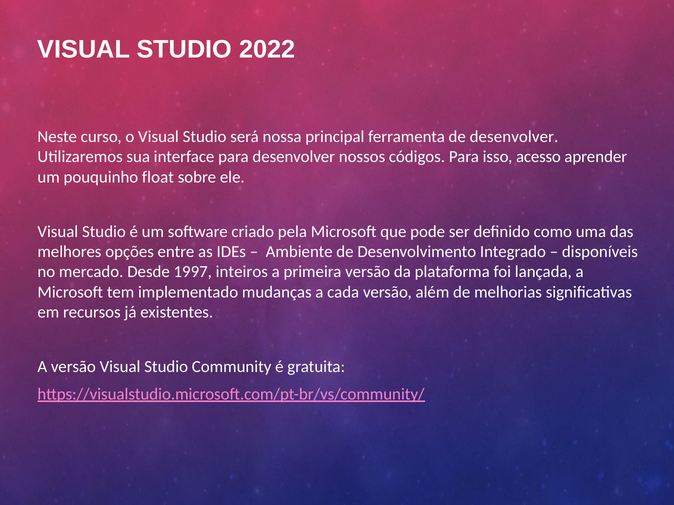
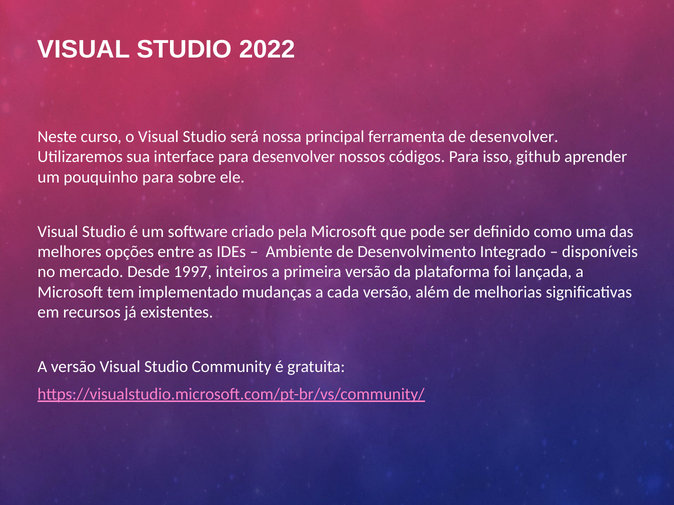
acesso: acesso -> github
pouquinho float: float -> para
